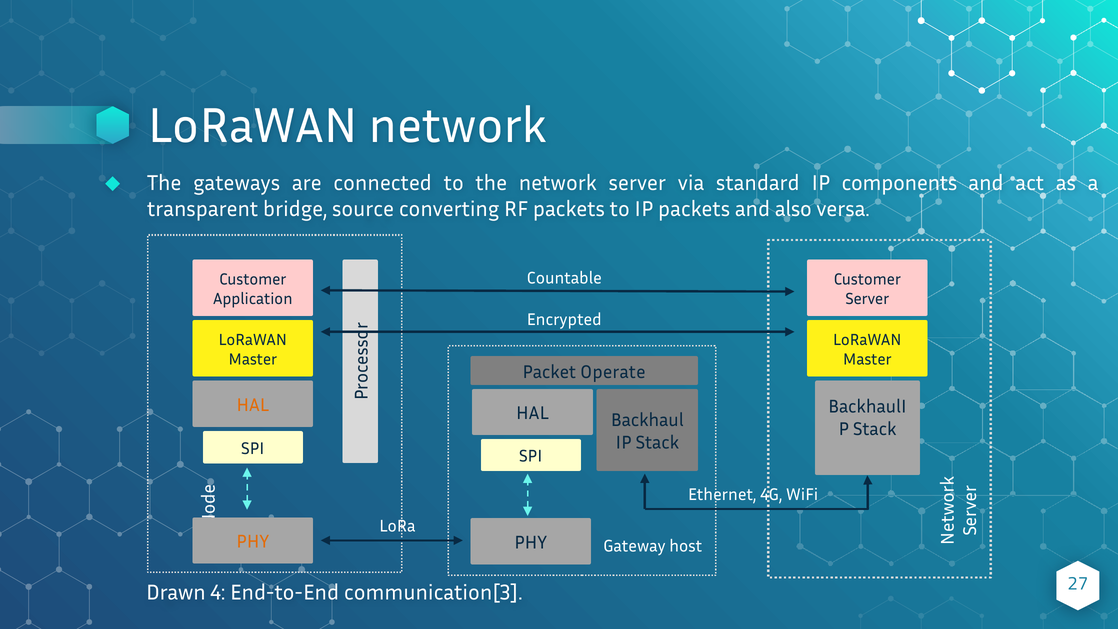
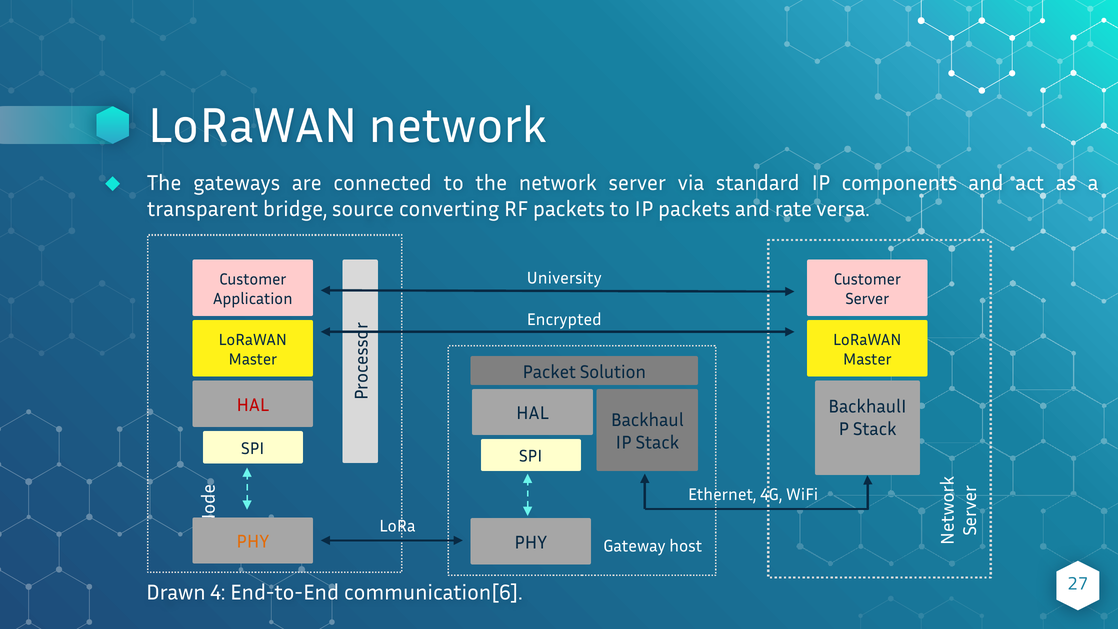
also: also -> rate
Countable: Countable -> University
Operate: Operate -> Solution
HAL at (253, 405) colour: orange -> red
communication[3: communication[3 -> communication[6
